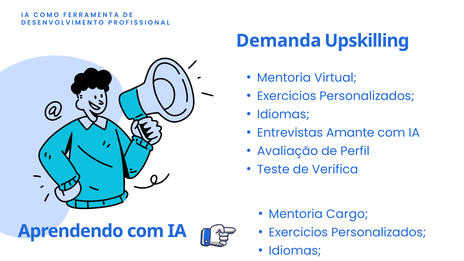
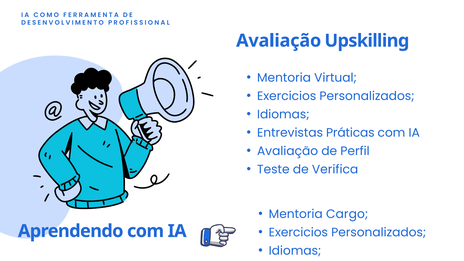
Demanda at (279, 41): Demanda -> Avaliação
Amante: Amante -> Práticas
